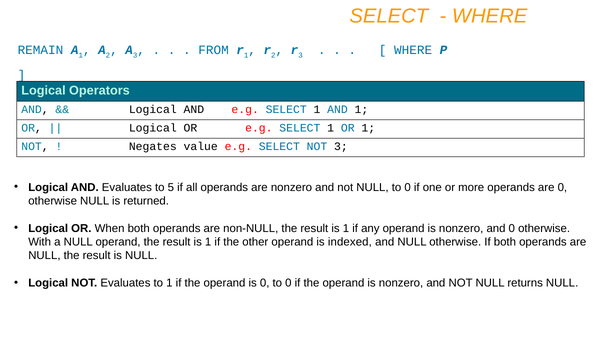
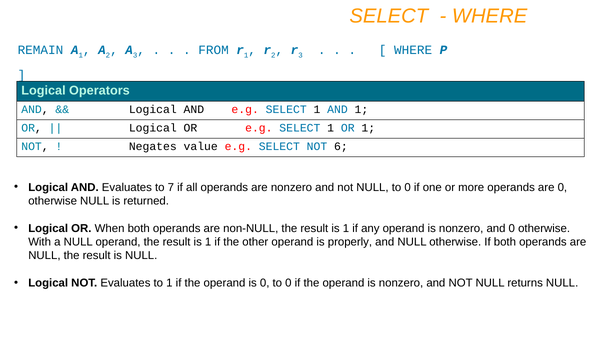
NOT 3: 3 -> 6
5: 5 -> 7
indexed: indexed -> properly
